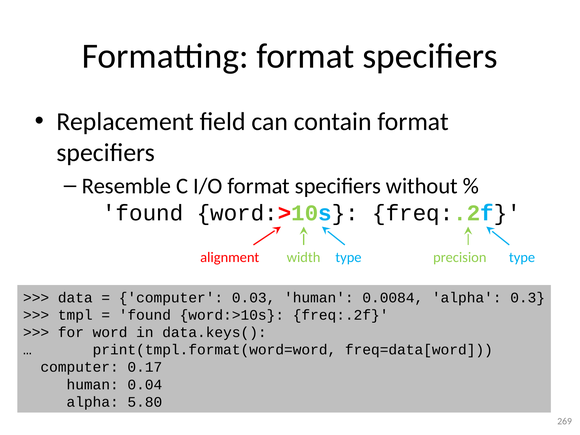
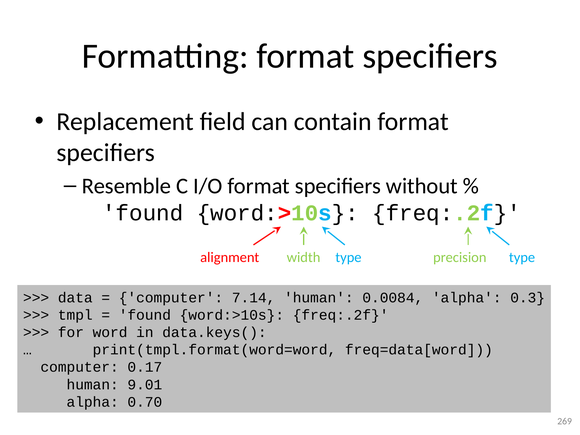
0.03: 0.03 -> 7.14
0.04: 0.04 -> 9.01
5.80: 5.80 -> 0.70
